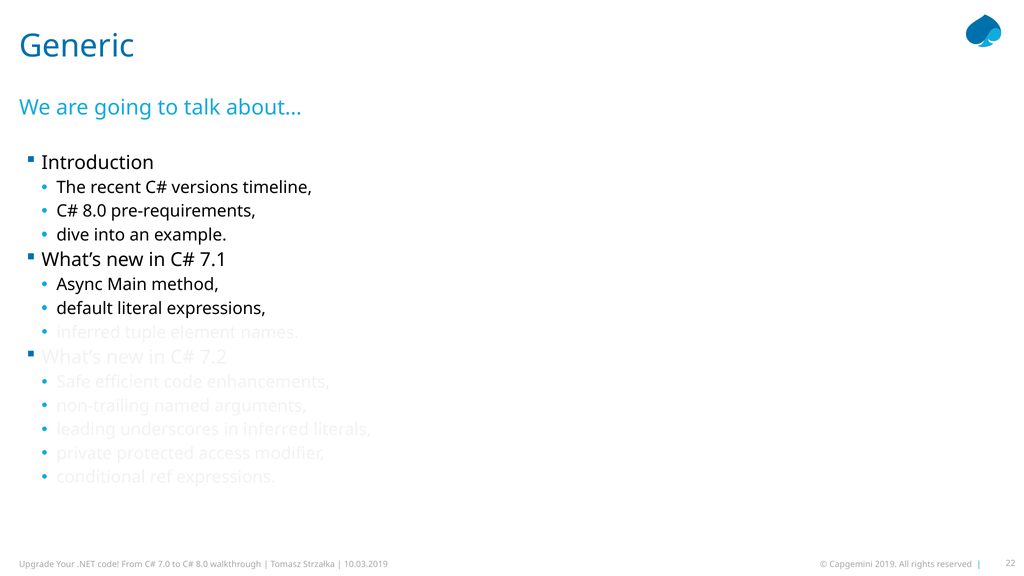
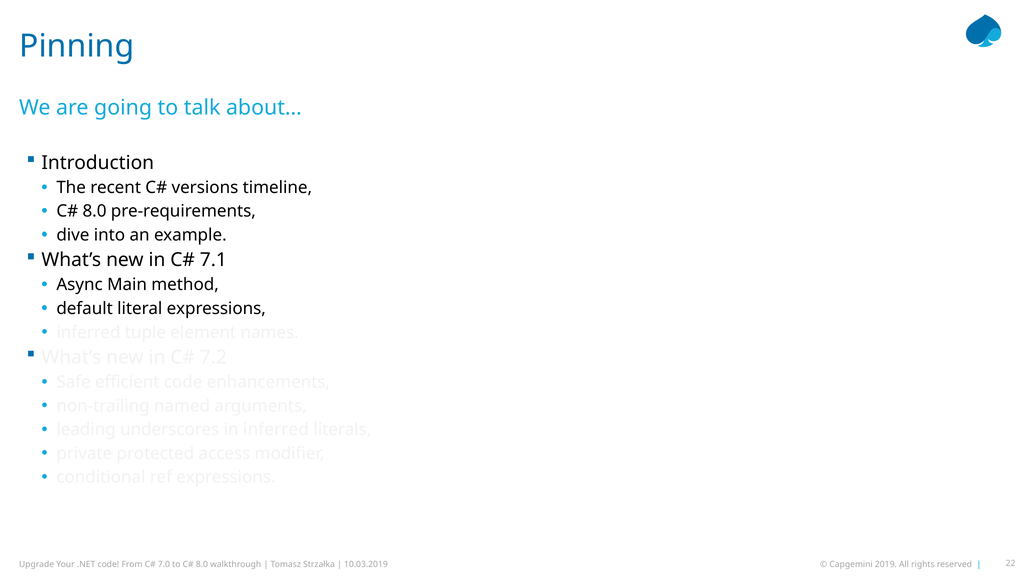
Generic: Generic -> Pinning
